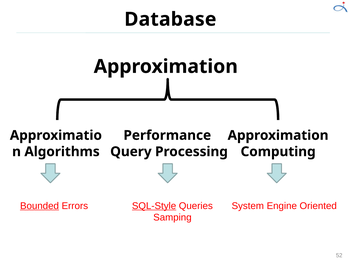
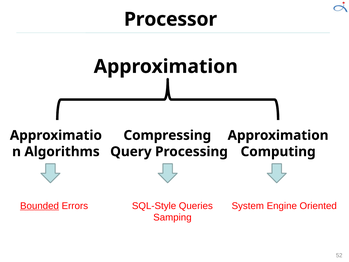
Database: Database -> Processor
Performance: Performance -> Compressing
SQL-Style underline: present -> none
